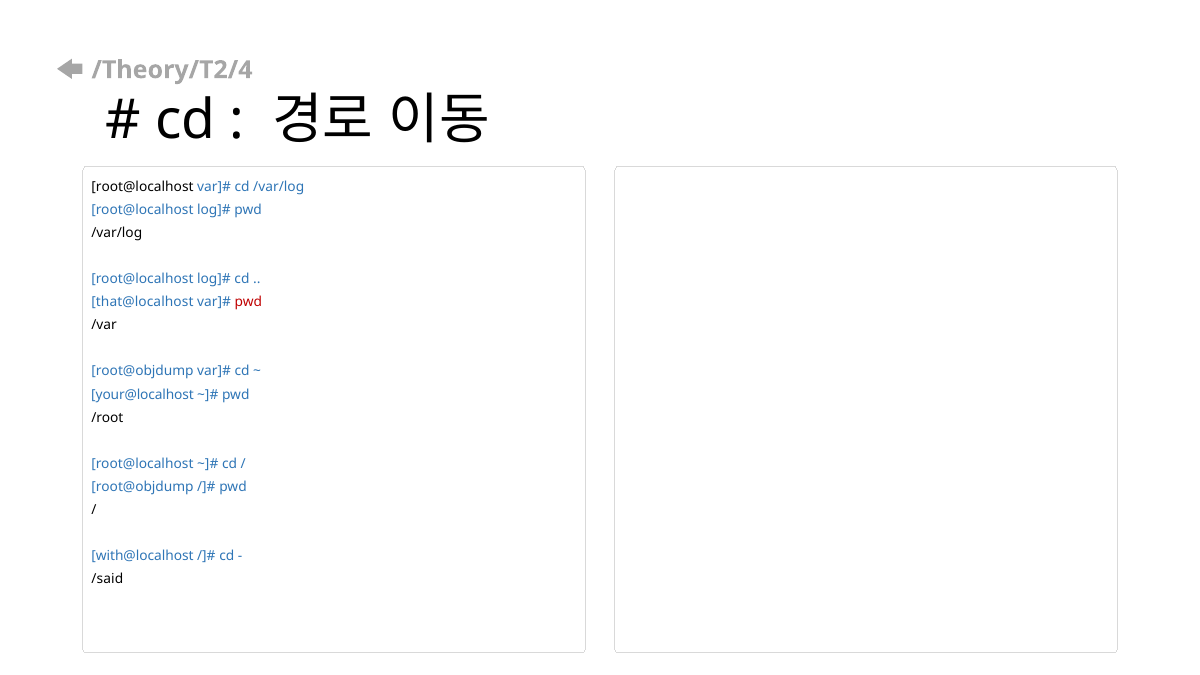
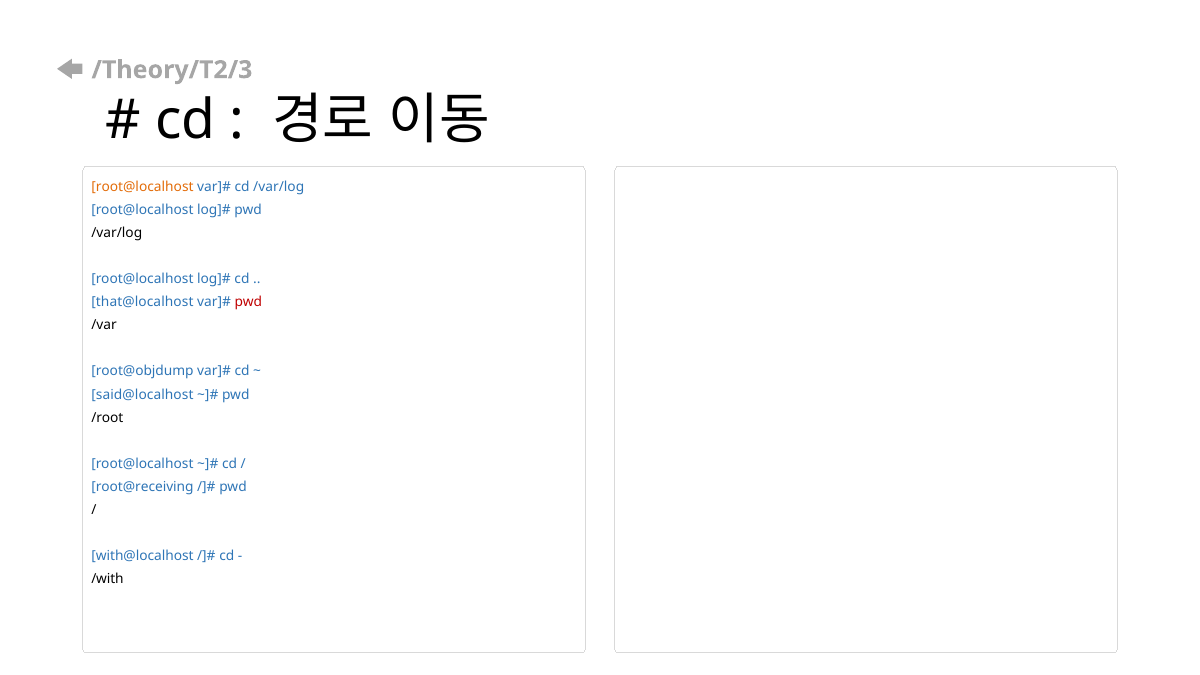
/Theory/T2/4: /Theory/T2/4 -> /Theory/T2/3
root@localhost at (142, 187) colour: black -> orange
your@localhost: your@localhost -> said@localhost
root@objdump at (142, 487): root@objdump -> root@receiving
/said: /said -> /with
